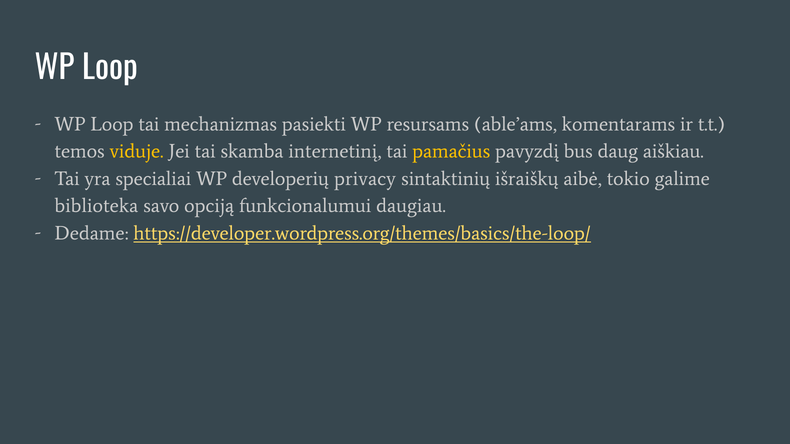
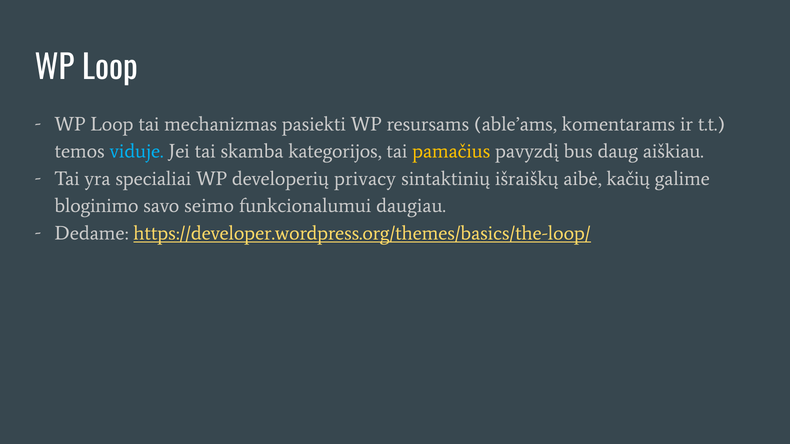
viduje colour: yellow -> light blue
internetinį: internetinį -> kategorijos
tokio: tokio -> kačių
biblioteka: biblioteka -> bloginimo
opciją: opciją -> seimo
